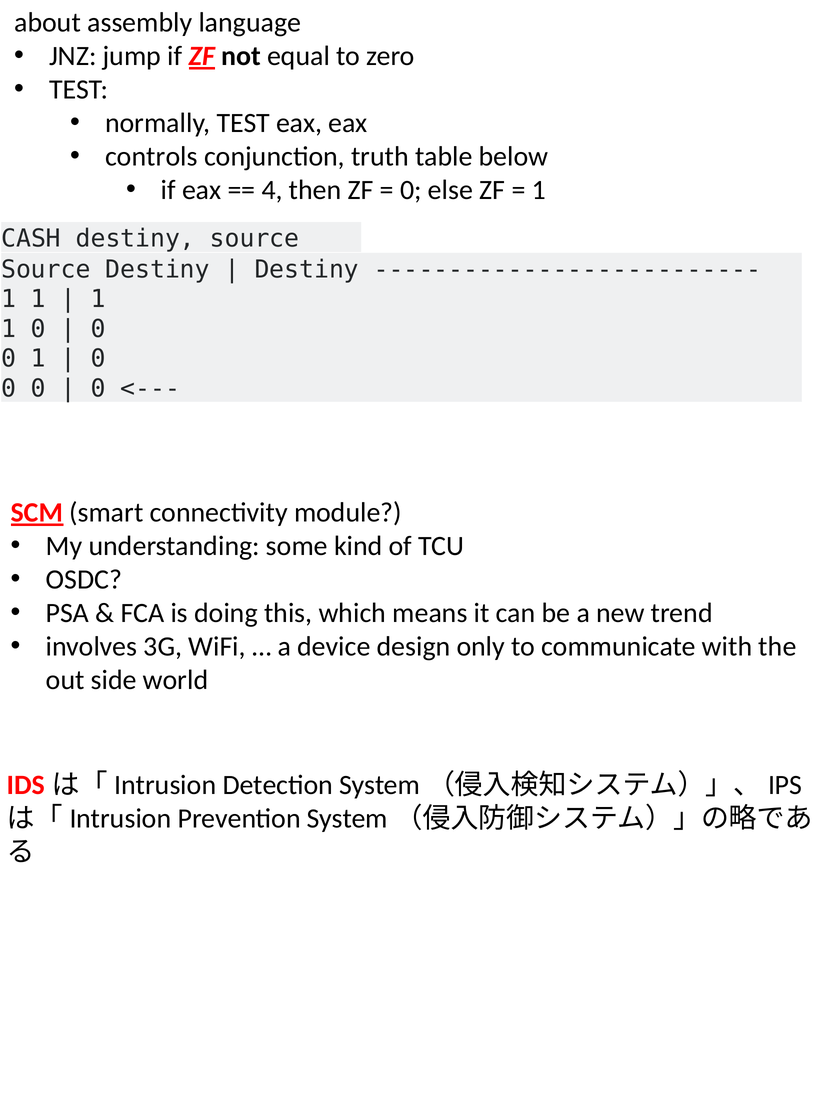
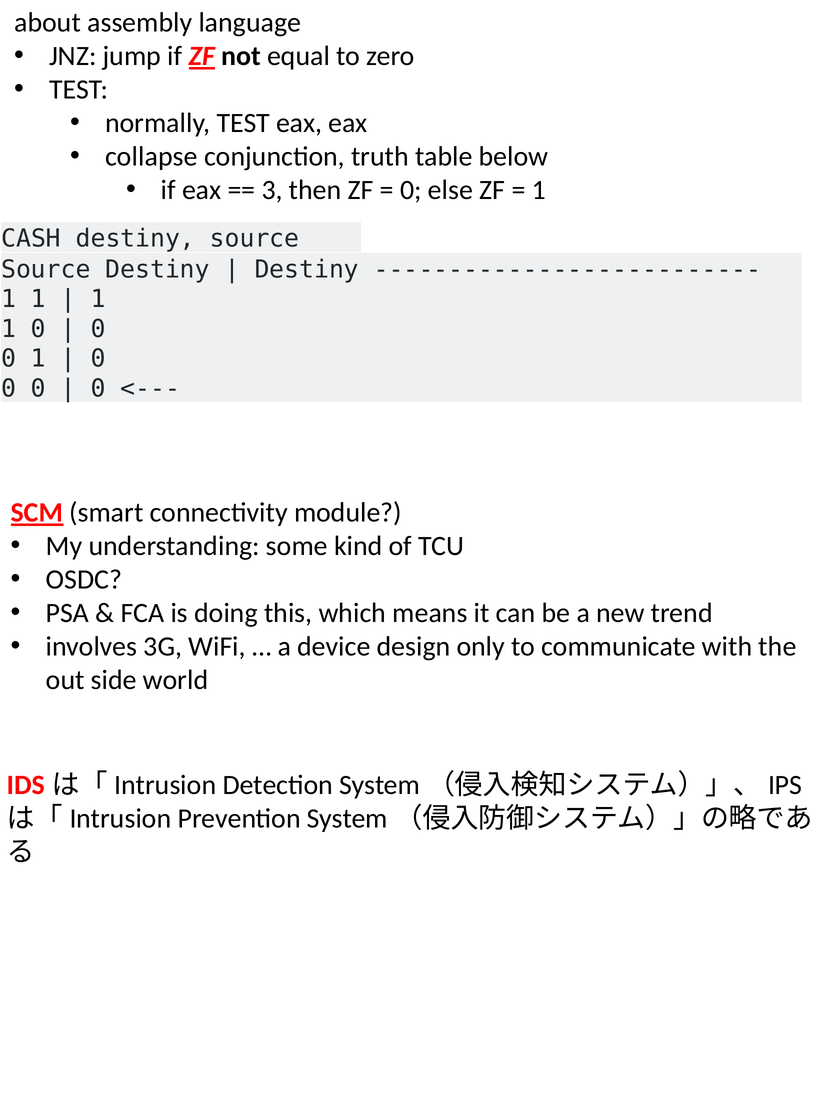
controls: controls -> collapse
4: 4 -> 3
